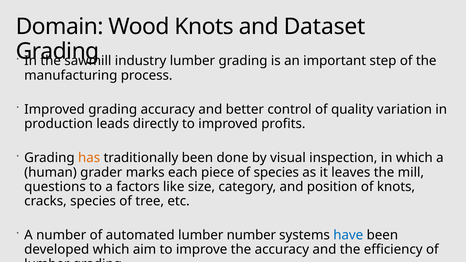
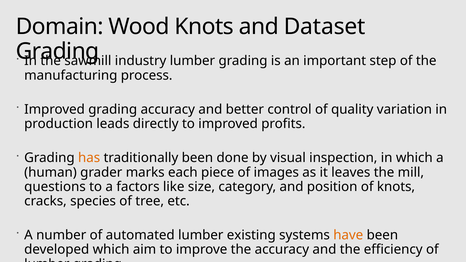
of species: species -> images
lumber number: number -> existing
have colour: blue -> orange
